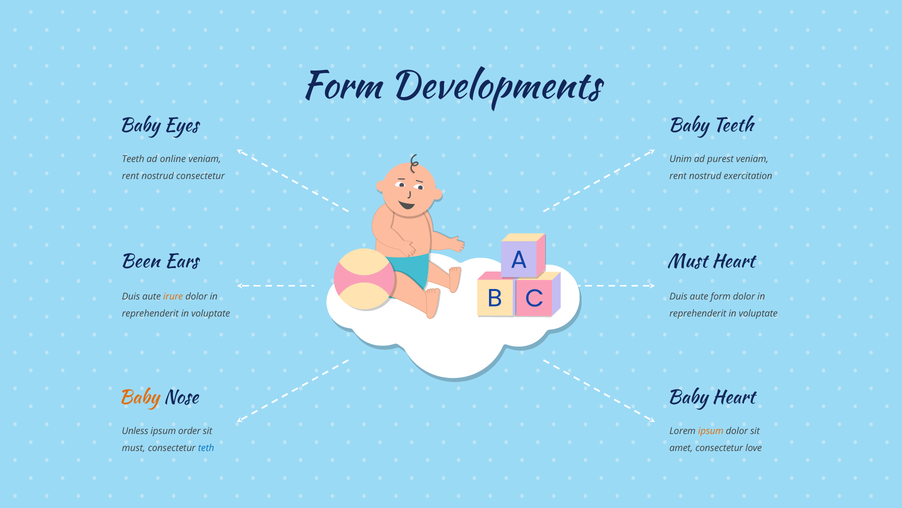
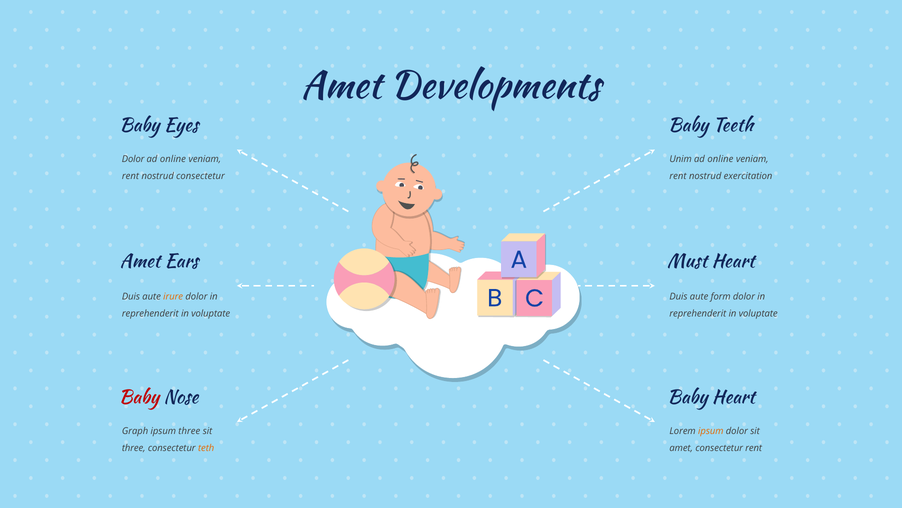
Form at (341, 85): Form -> Amet
Teeth at (133, 159): Teeth -> Dolor
Unim ad purest: purest -> online
Been at (140, 261): Been -> Amet
Baby at (139, 397) colour: orange -> red
Unless: Unless -> Graph
ipsum order: order -> three
must at (134, 448): must -> three
teth colour: blue -> orange
consectetur love: love -> rent
